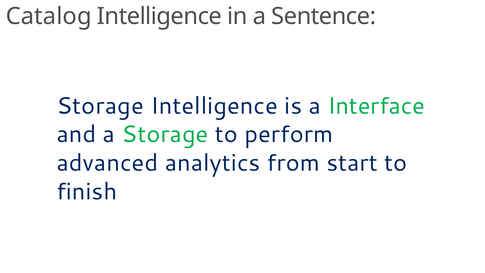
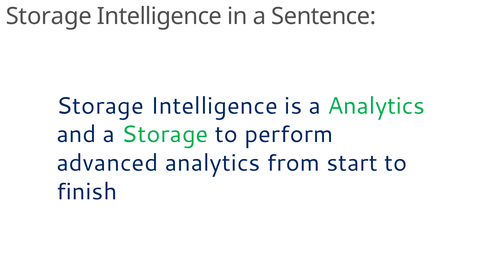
Catalog at (49, 16): Catalog -> Storage
a Interface: Interface -> Analytics
